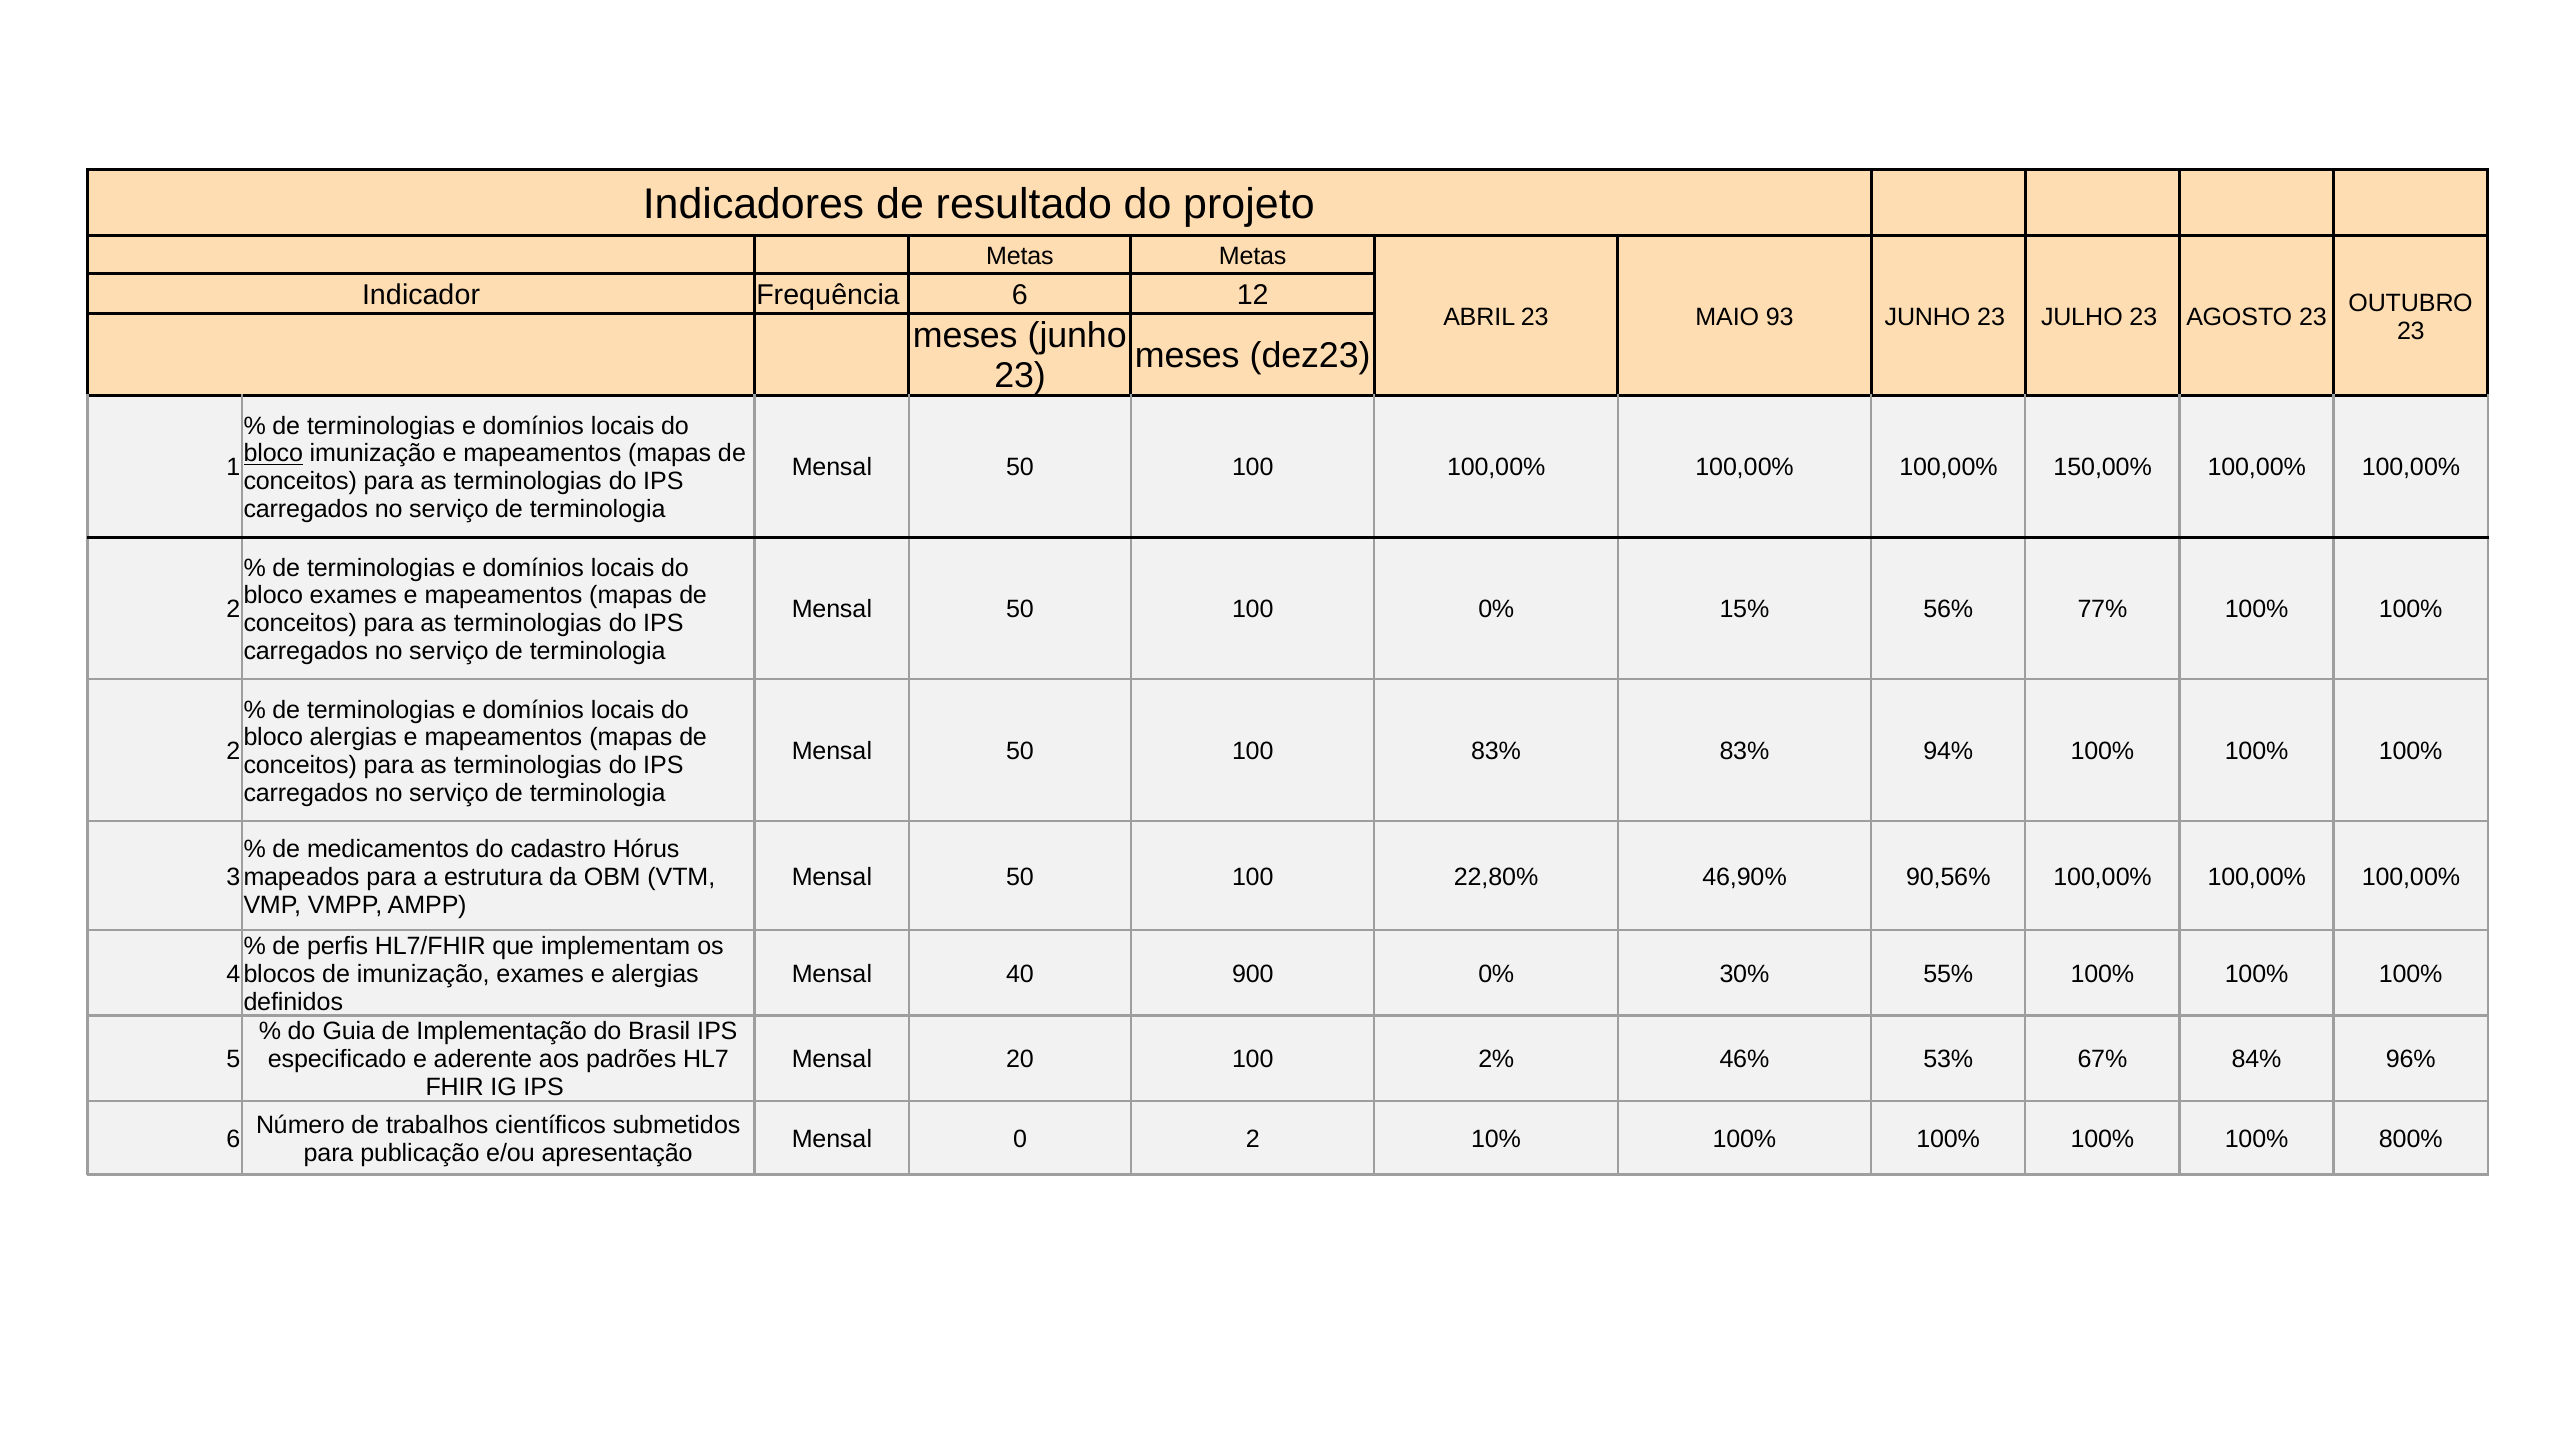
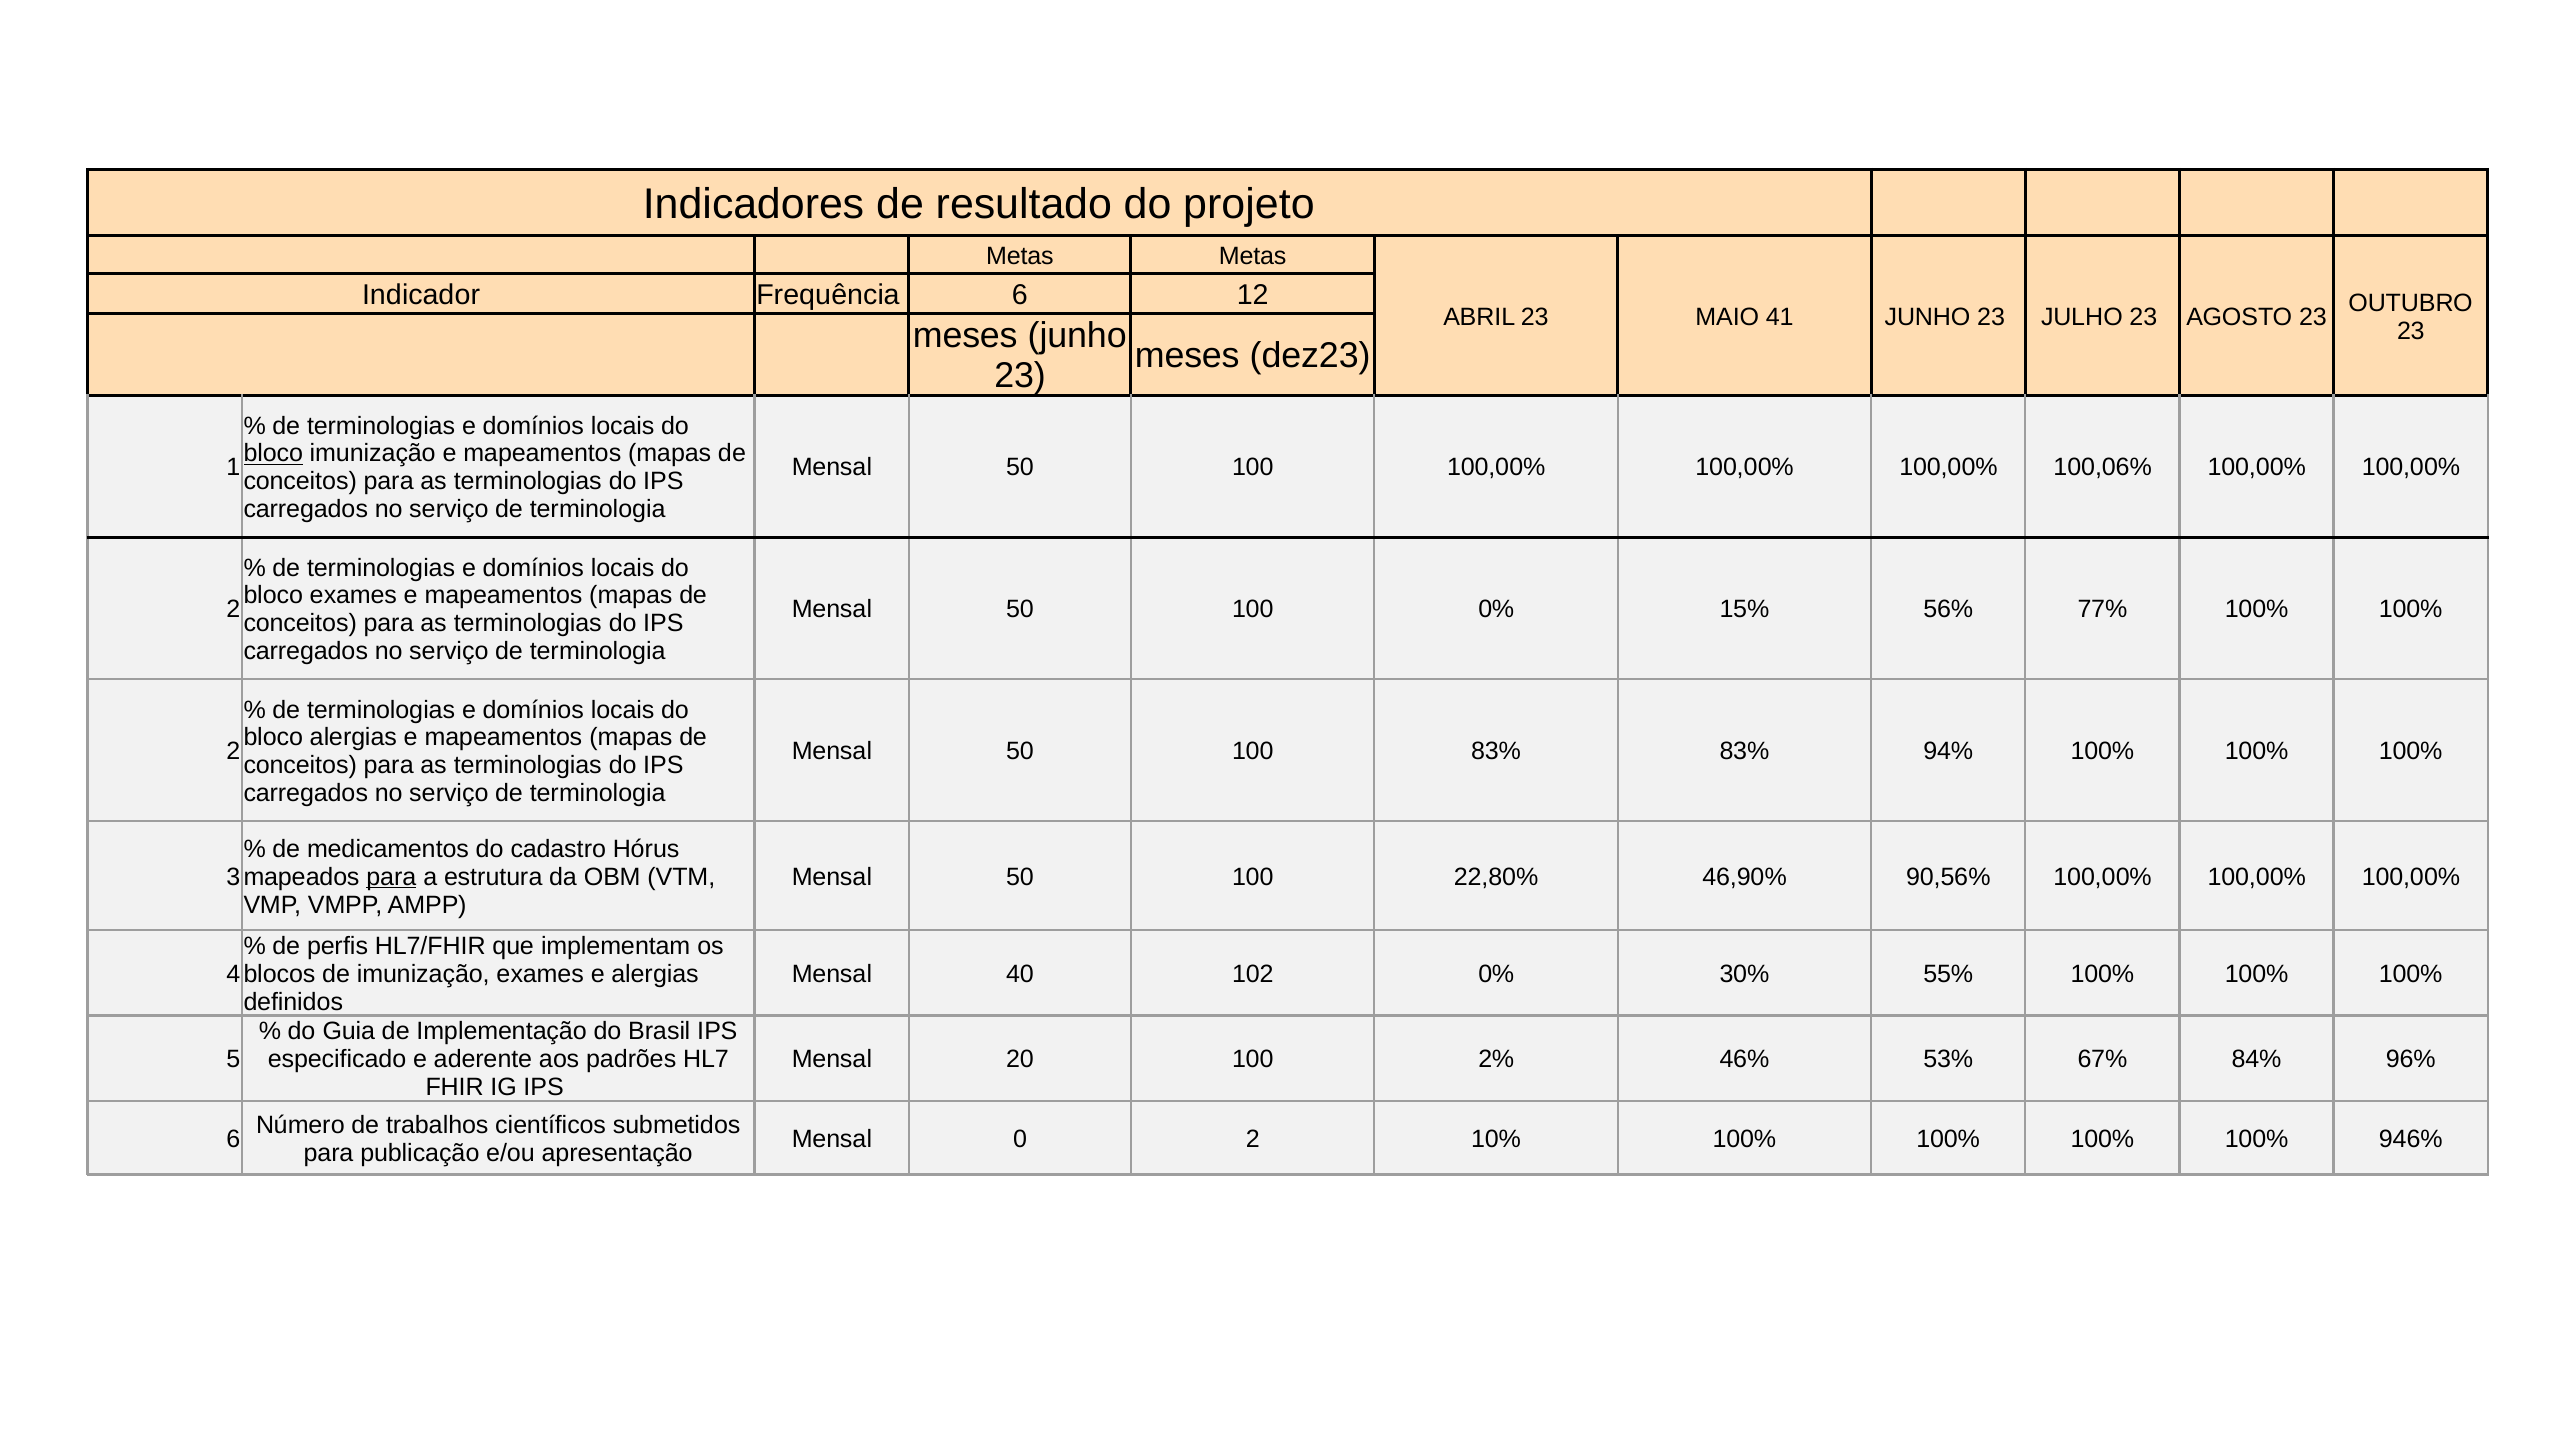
93: 93 -> 41
150,00%: 150,00% -> 100,06%
para at (391, 877) underline: none -> present
900: 900 -> 102
800%: 800% -> 946%
